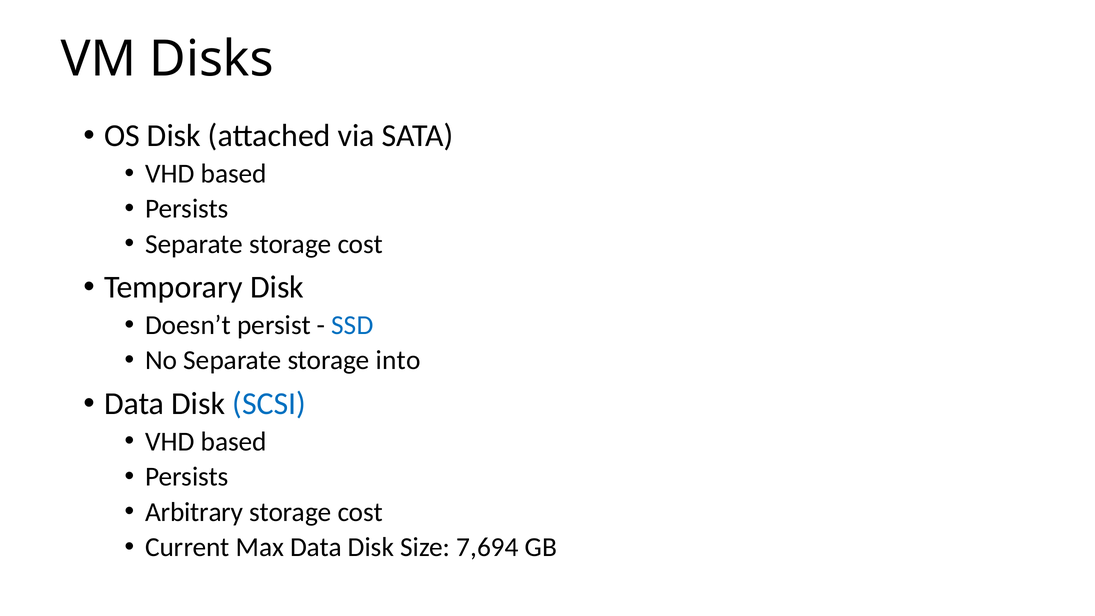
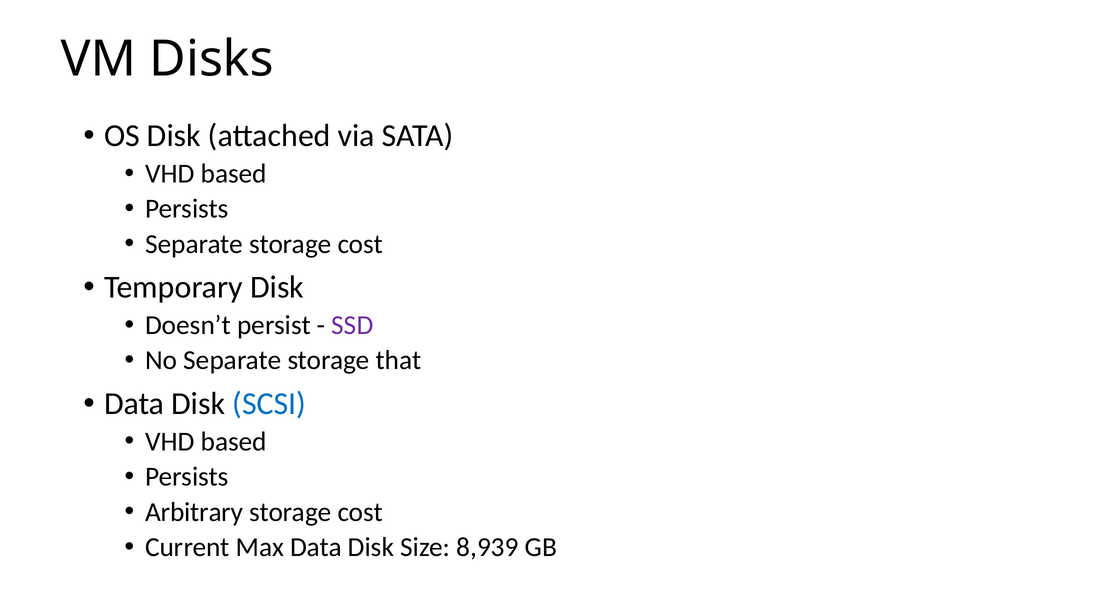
SSD colour: blue -> purple
into: into -> that
7,694: 7,694 -> 8,939
